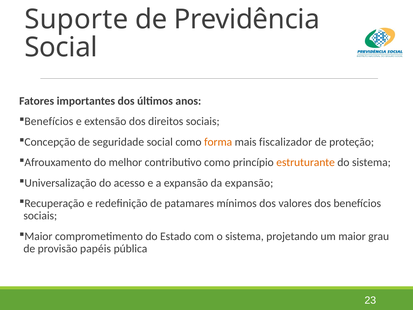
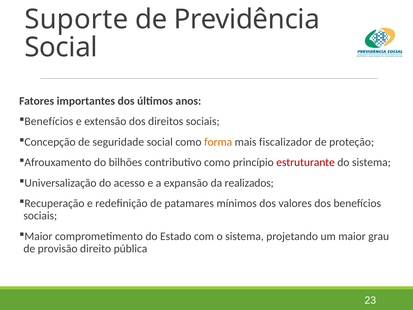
melhor: melhor -> bilhões
estruturante colour: orange -> red
da expansão: expansão -> realizados
papéis: papéis -> direito
